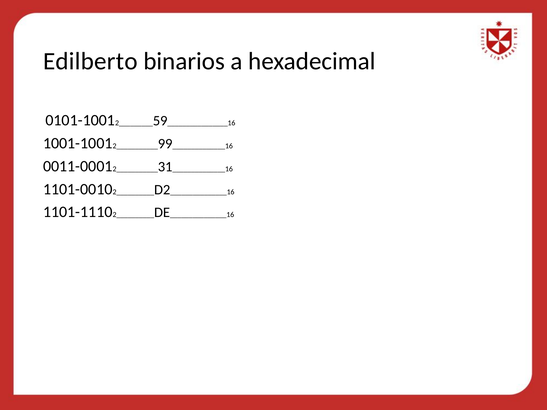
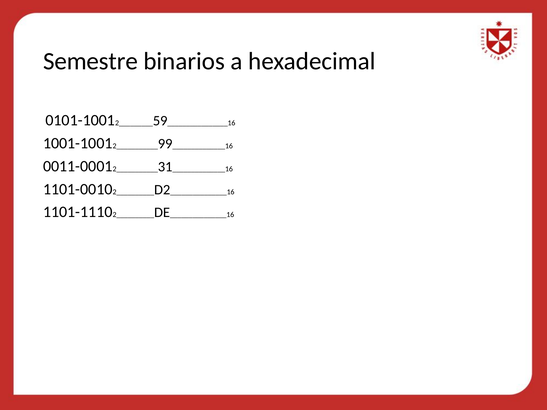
Edilberto: Edilberto -> Semestre
